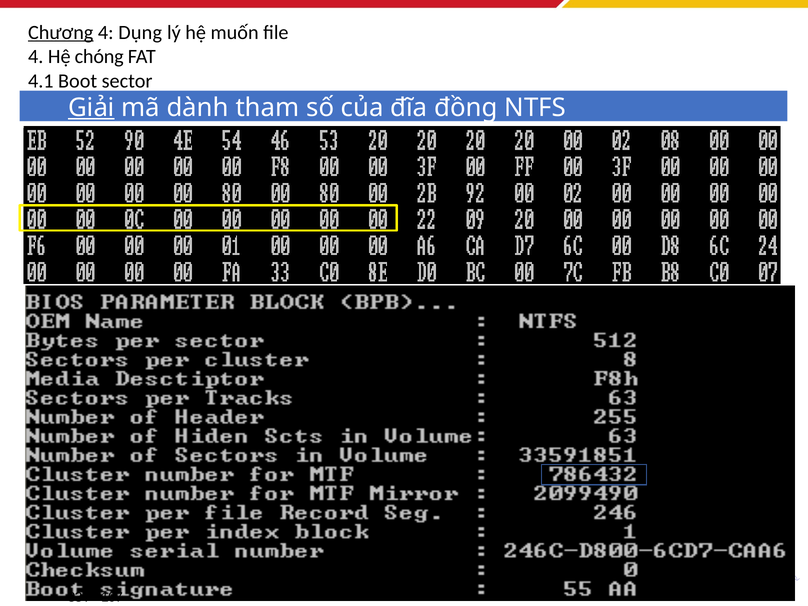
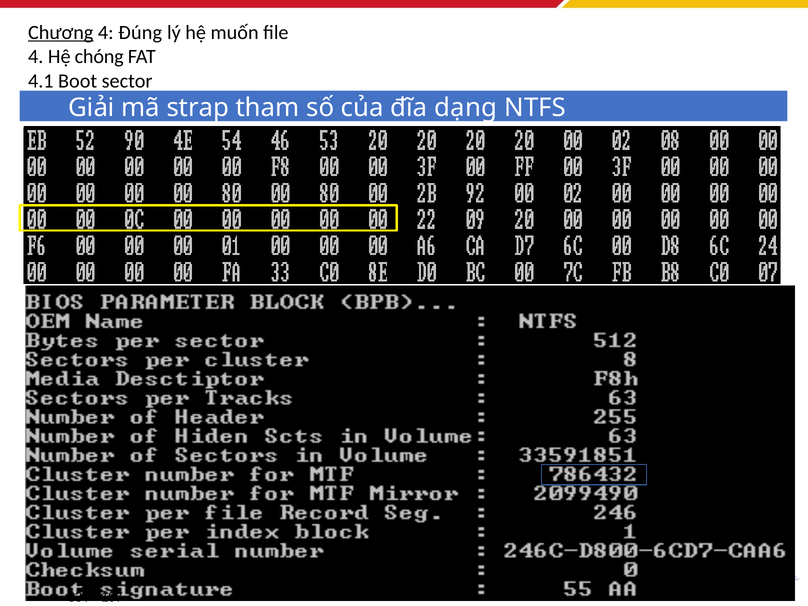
Dụng: Dụng -> Đúng
Giải underline: present -> none
dành: dành -> strap
đồng: đồng -> dạng
